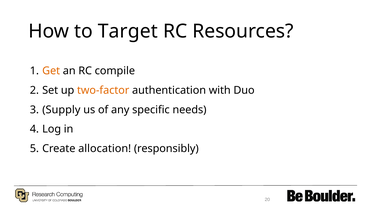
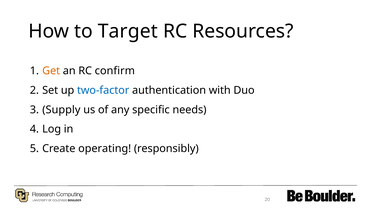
compile: compile -> confirm
two-factor colour: orange -> blue
allocation: allocation -> operating
